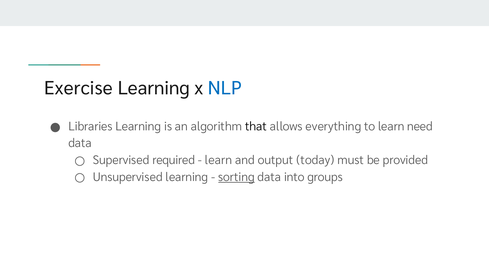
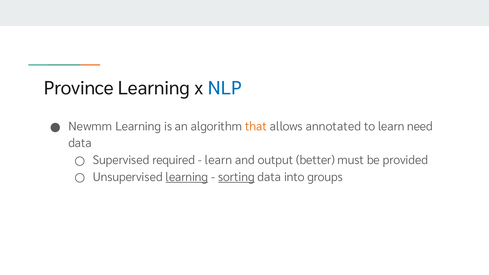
Exercise: Exercise -> Province
Libraries: Libraries -> Newmm
that colour: black -> orange
everything: everything -> annotated
today: today -> better
learning at (187, 177) underline: none -> present
